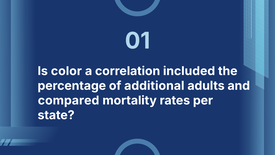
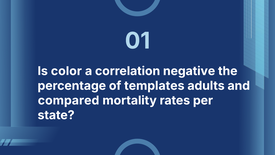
included: included -> negative
additional: additional -> templates
